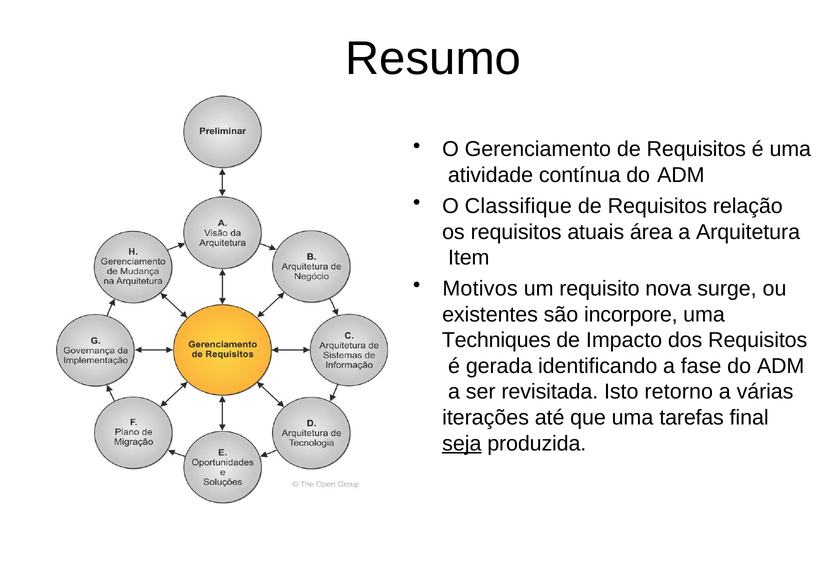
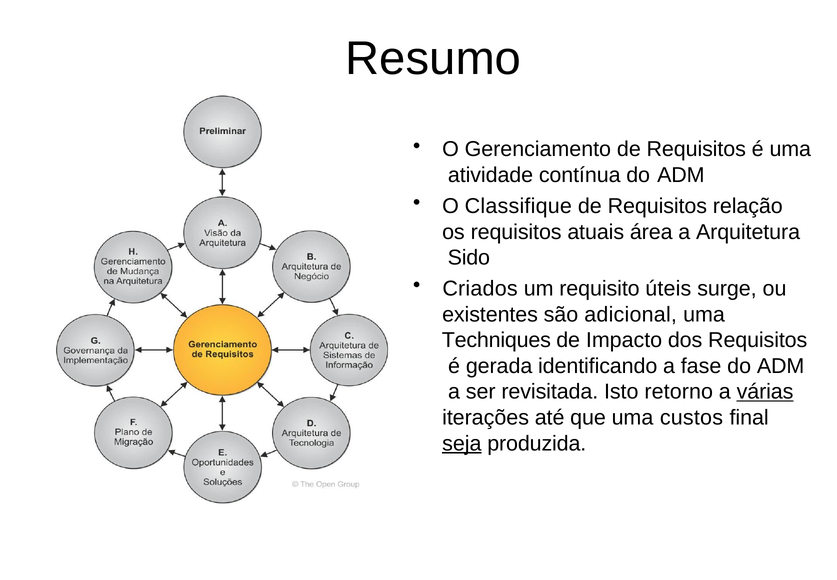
Item: Item -> Sido
Motivos: Motivos -> Criados
nova: nova -> úteis
incorpore: incorpore -> adicional
várias underline: none -> present
tarefas: tarefas -> custos
